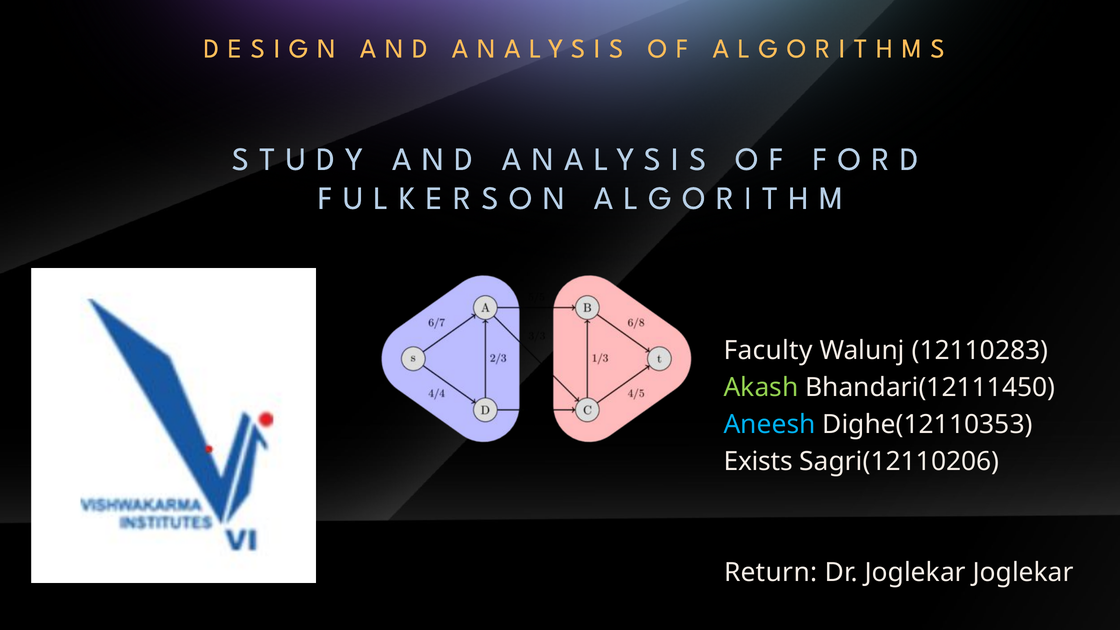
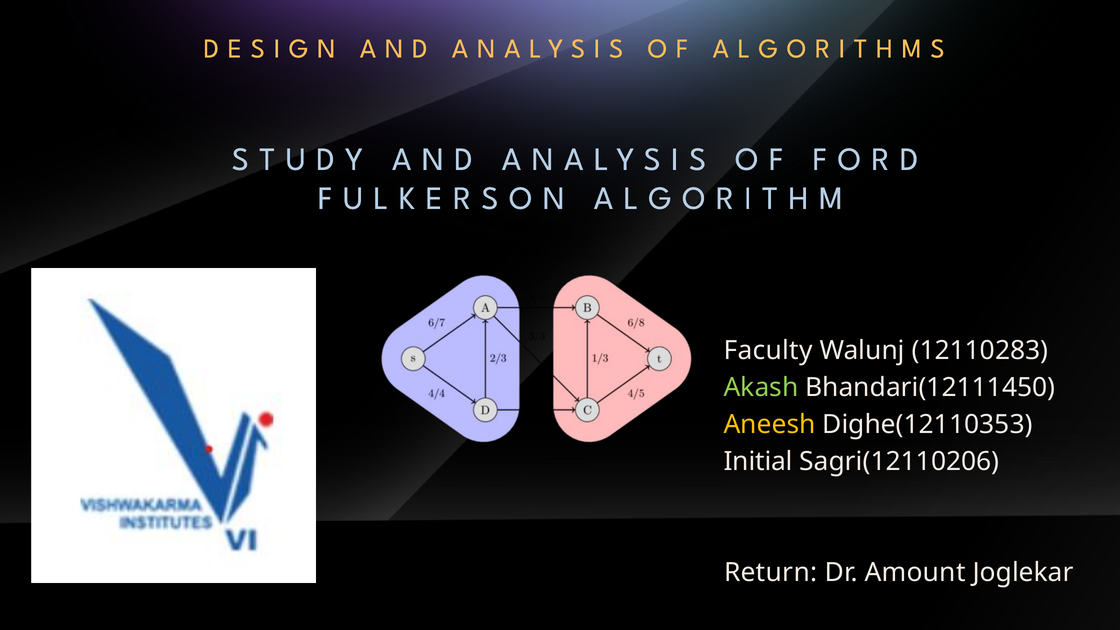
Aneesh colour: light blue -> yellow
Exists: Exists -> Initial
Dr Joglekar: Joglekar -> Amount
